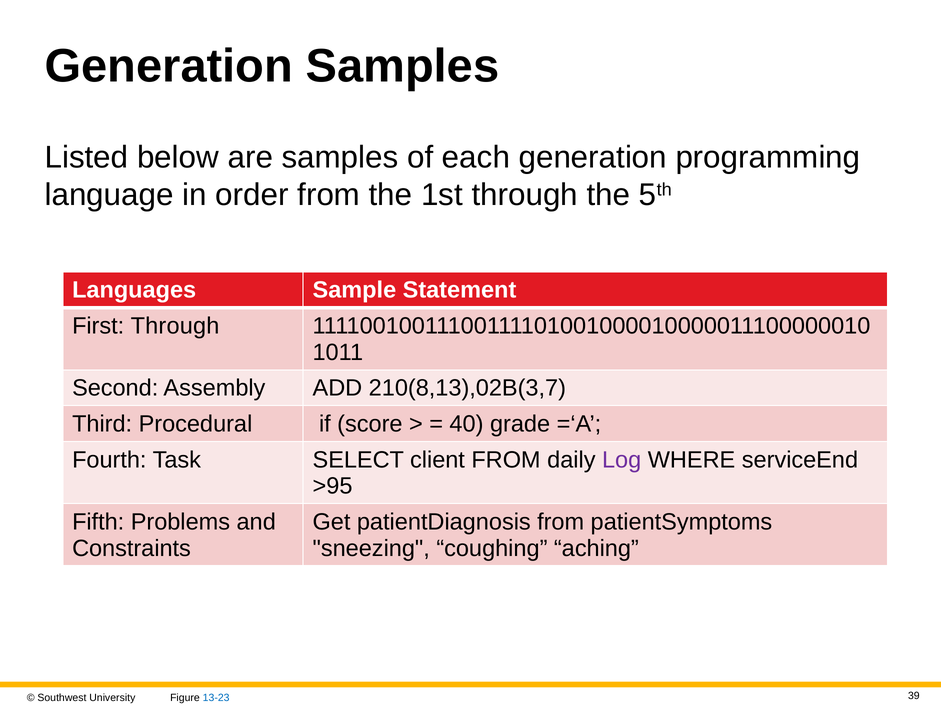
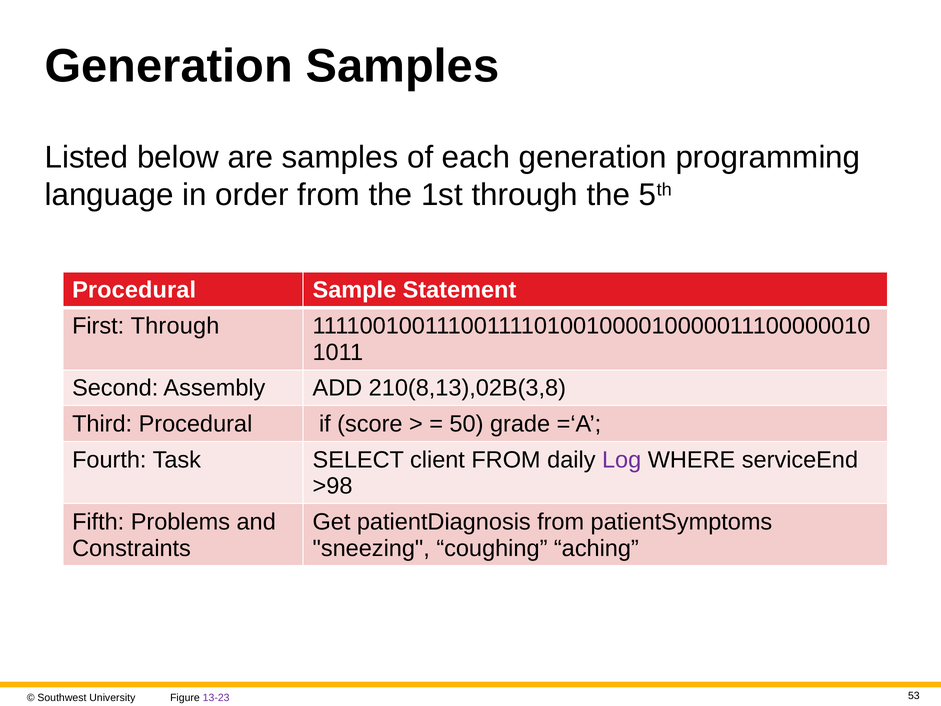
Languages at (134, 290): Languages -> Procedural
210(8,13),02B(3,7: 210(8,13),02B(3,7 -> 210(8,13),02B(3,8
40: 40 -> 50
>95: >95 -> >98
13-23 colour: blue -> purple
39: 39 -> 53
